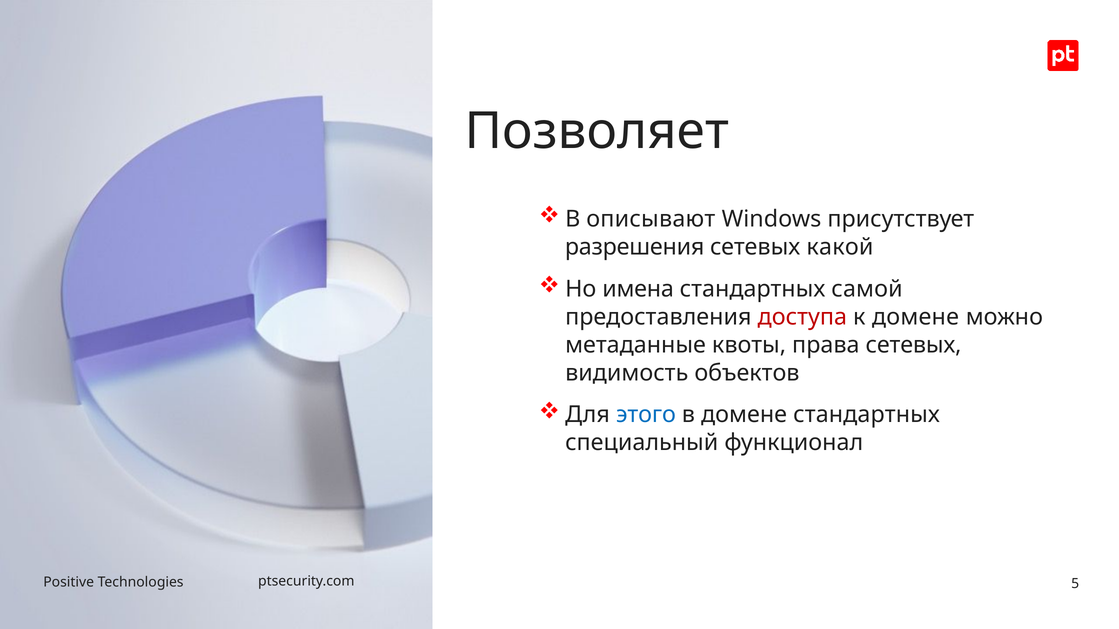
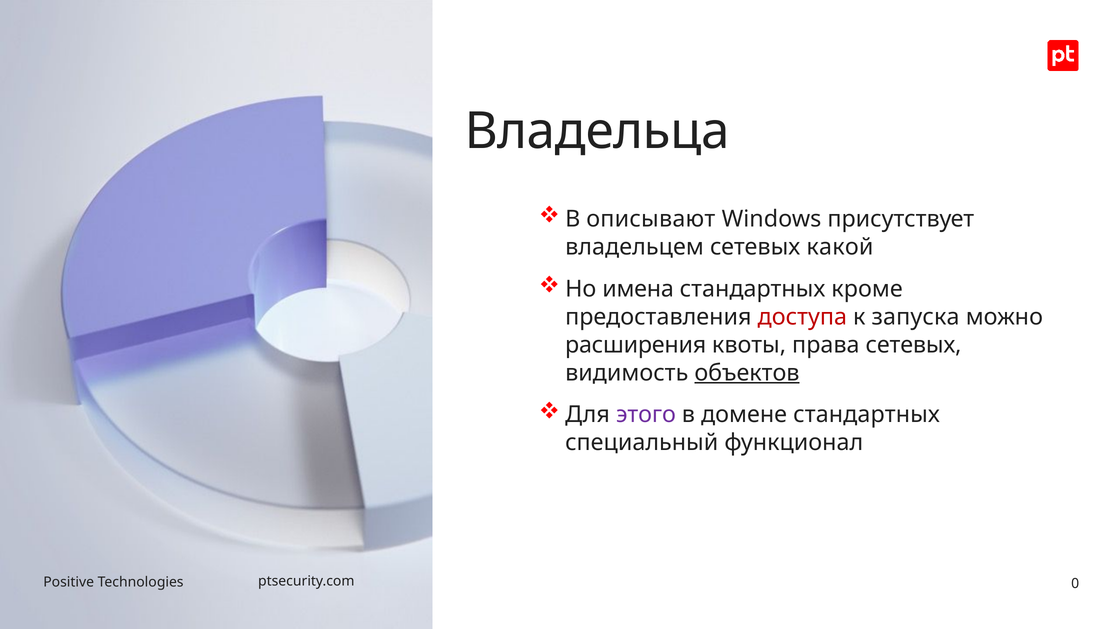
Позволяет: Позволяет -> Владельца
разрешения: разрешения -> владельцем
самой: самой -> кроме
к домене: домене -> запуска
метаданные: метаданные -> расширения
объектов underline: none -> present
этого colour: blue -> purple
5: 5 -> 0
